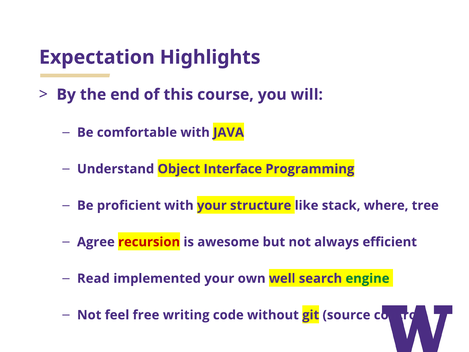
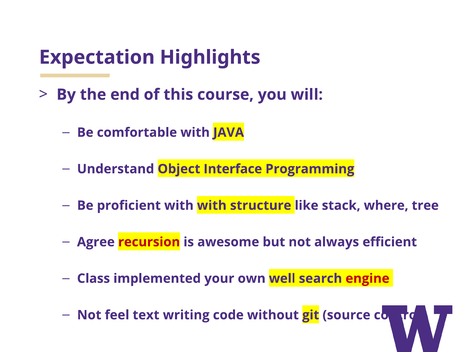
with your: your -> with
Read: Read -> Class
engine colour: green -> red
free: free -> text
